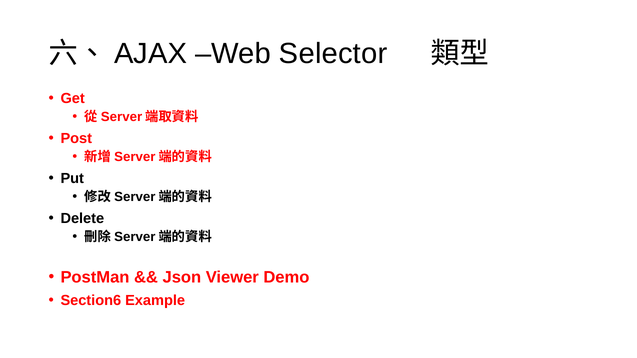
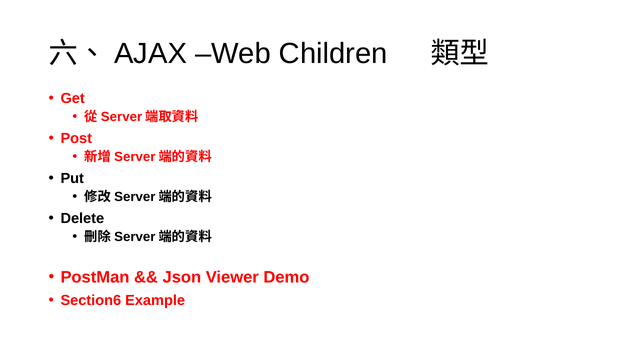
Selector: Selector -> Children
